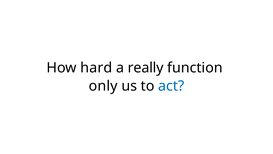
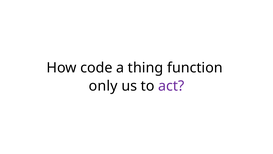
hard: hard -> code
really: really -> thing
act colour: blue -> purple
